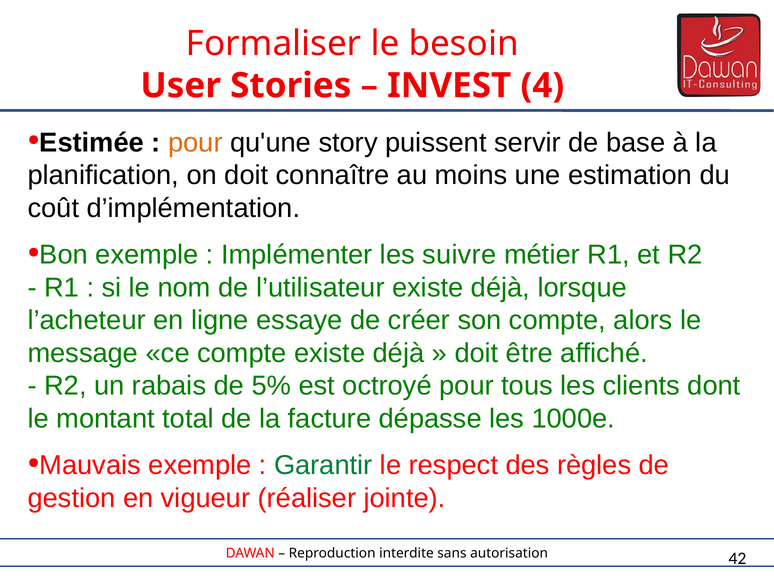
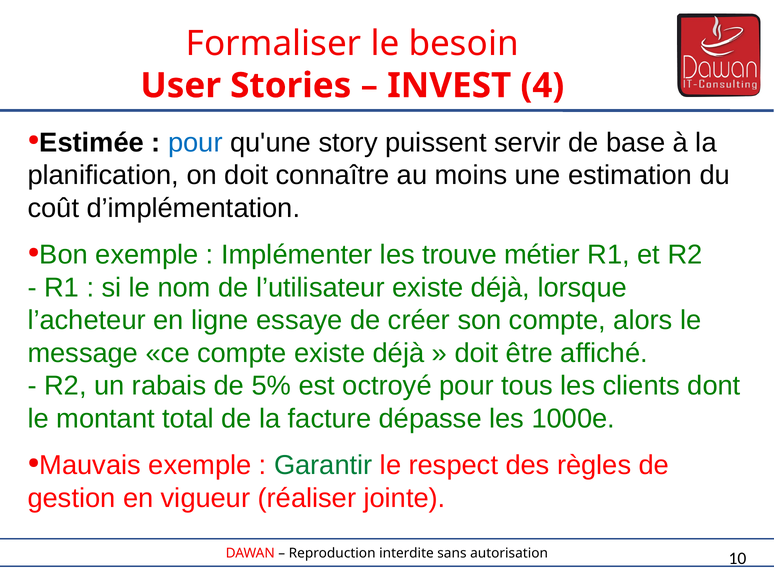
pour at (195, 143) colour: orange -> blue
suivre: suivre -> trouve
42: 42 -> 10
